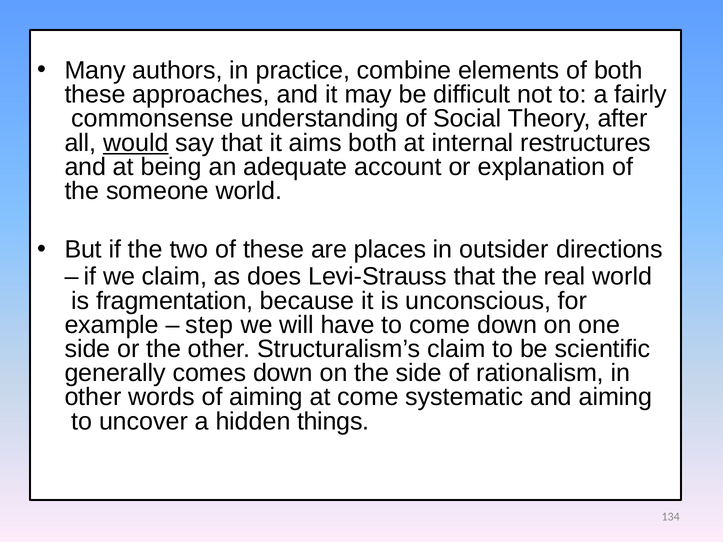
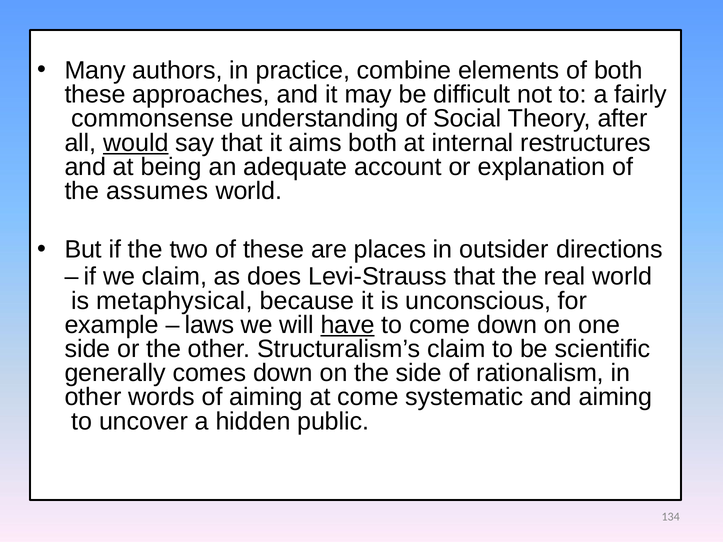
someone: someone -> assumes
fragmentation: fragmentation -> metaphysical
step: step -> laws
have underline: none -> present
things: things -> public
